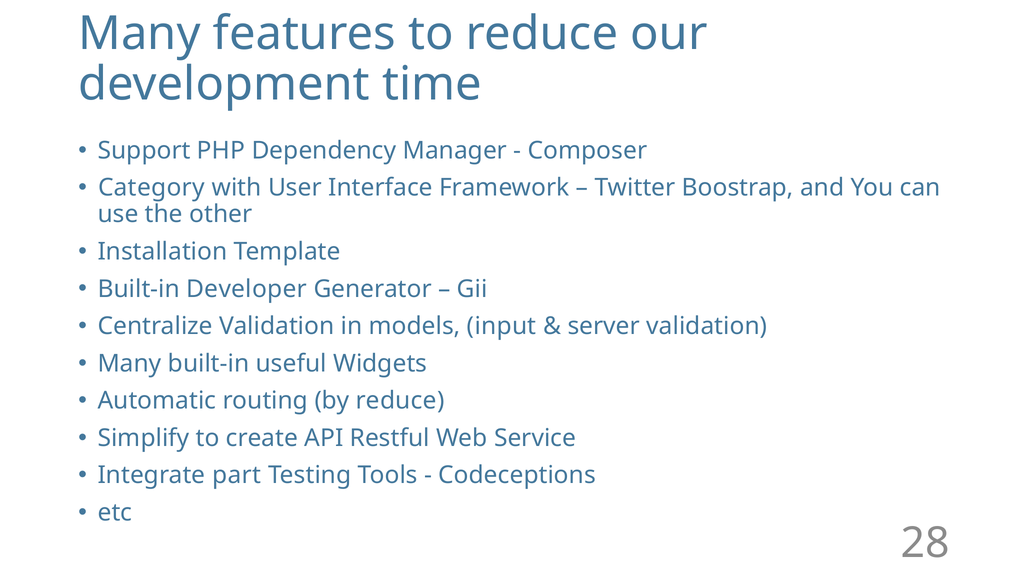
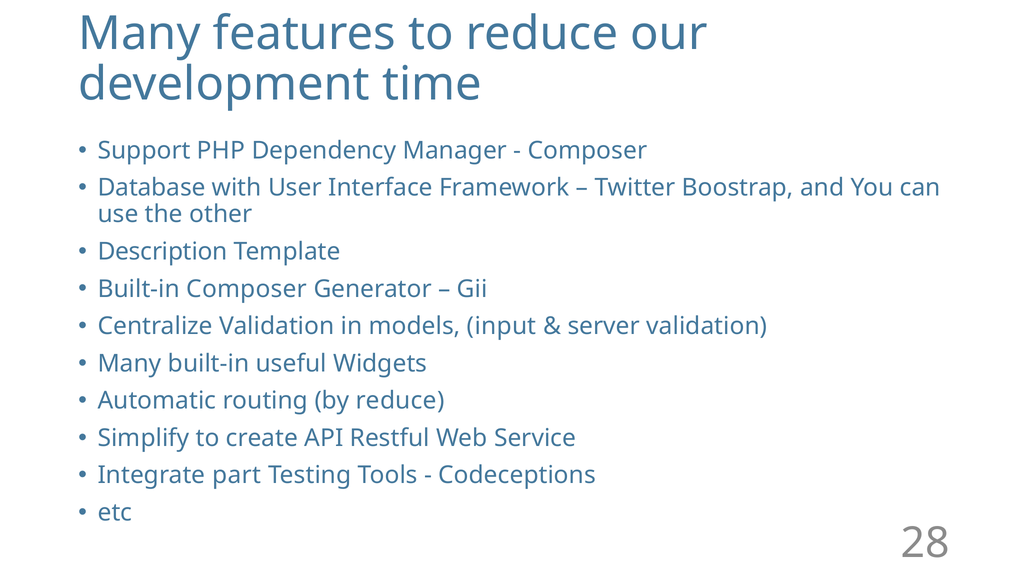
Category: Category -> Database
Installation: Installation -> Description
Built-in Developer: Developer -> Composer
